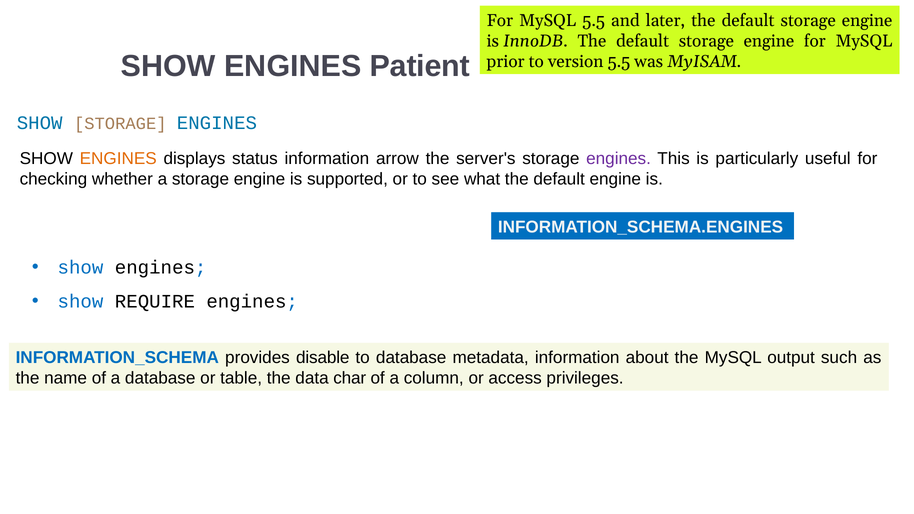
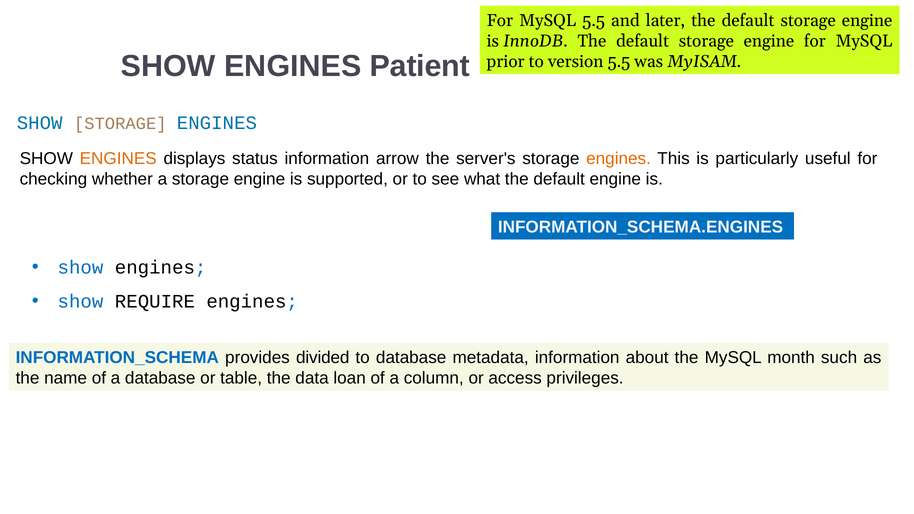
engines at (619, 159) colour: purple -> orange
disable: disable -> divided
output: output -> month
char: char -> loan
